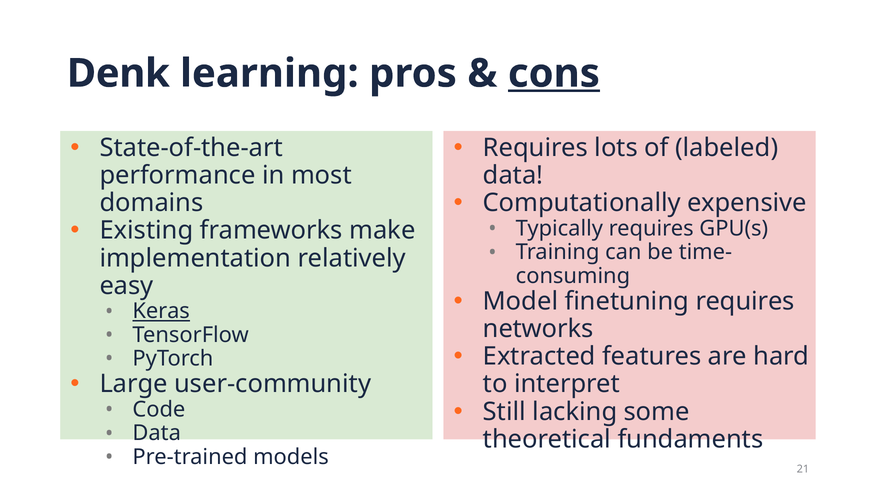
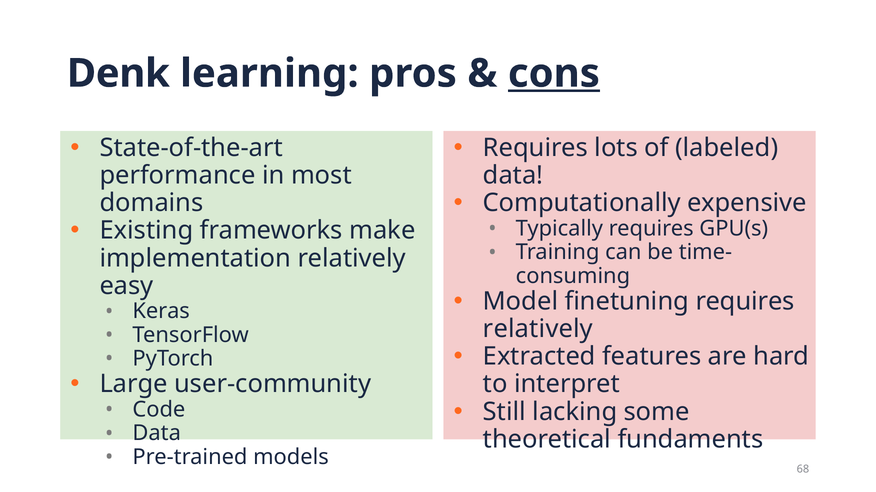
Keras underline: present -> none
networks at (538, 329): networks -> relatively
21: 21 -> 68
